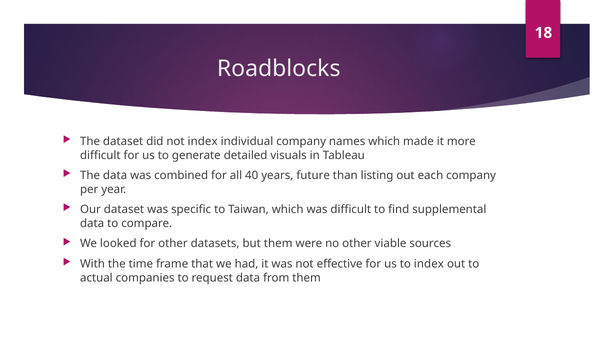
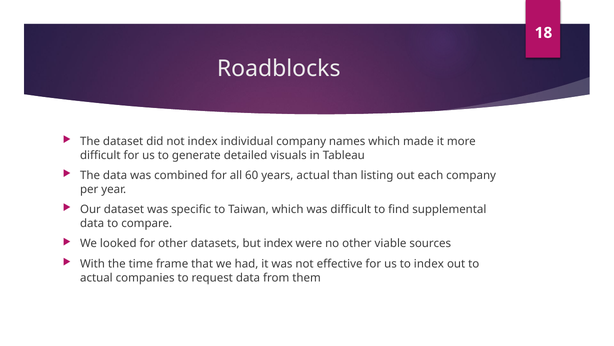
40: 40 -> 60
years future: future -> actual
but them: them -> index
